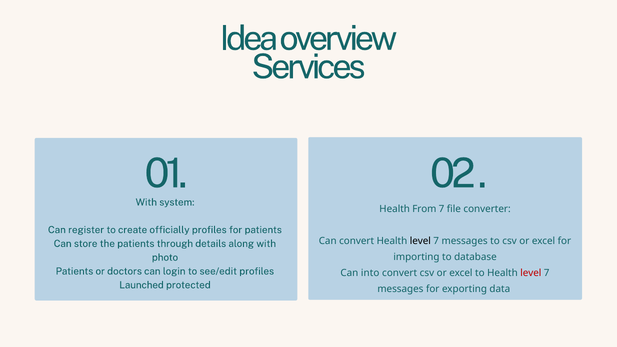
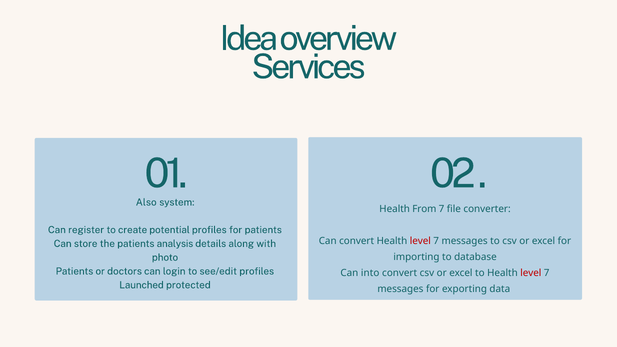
With at (146, 202): With -> Also
officially: officially -> potential
level at (420, 241) colour: black -> red
through: through -> analysis
